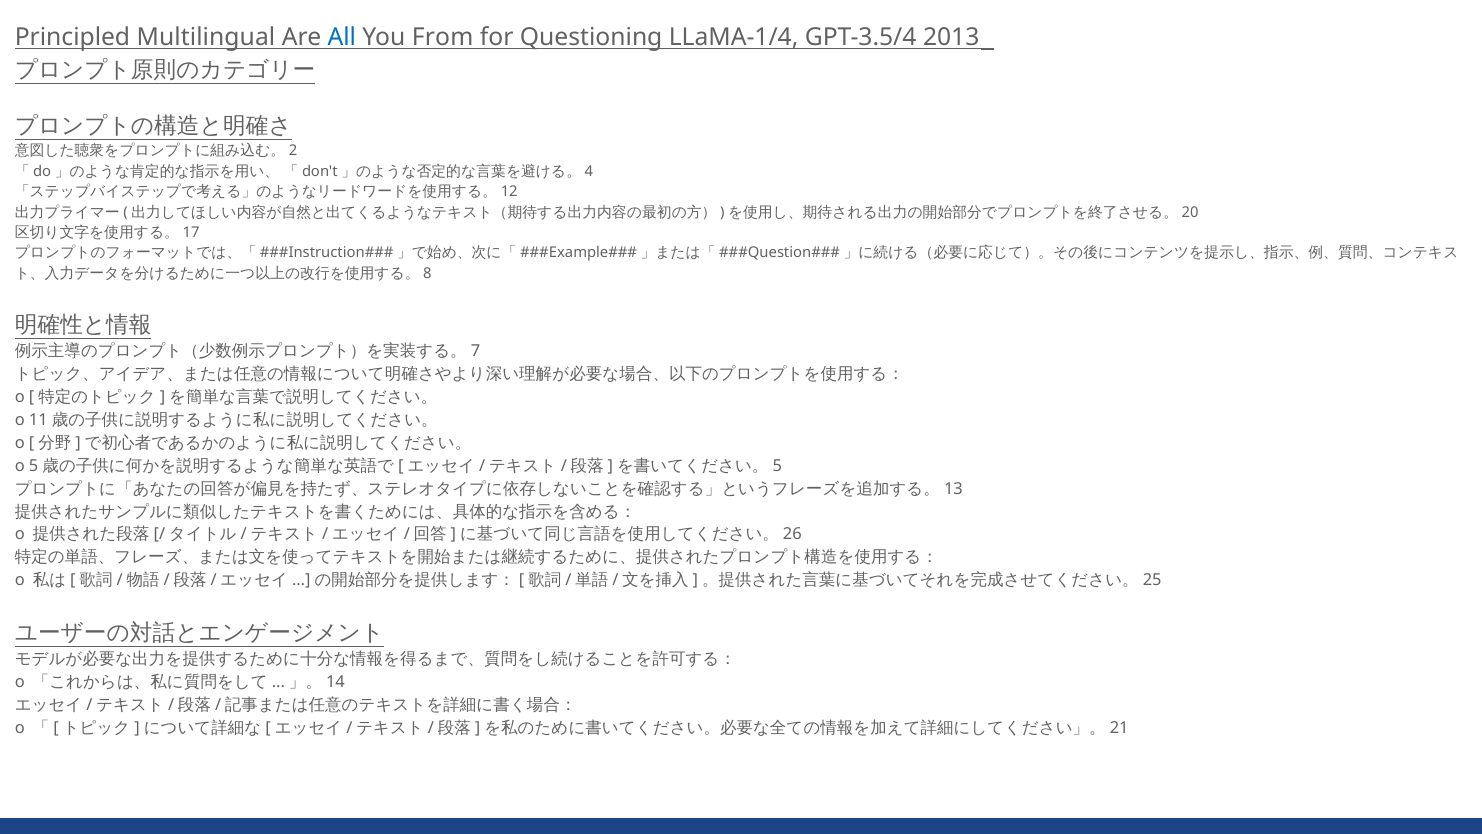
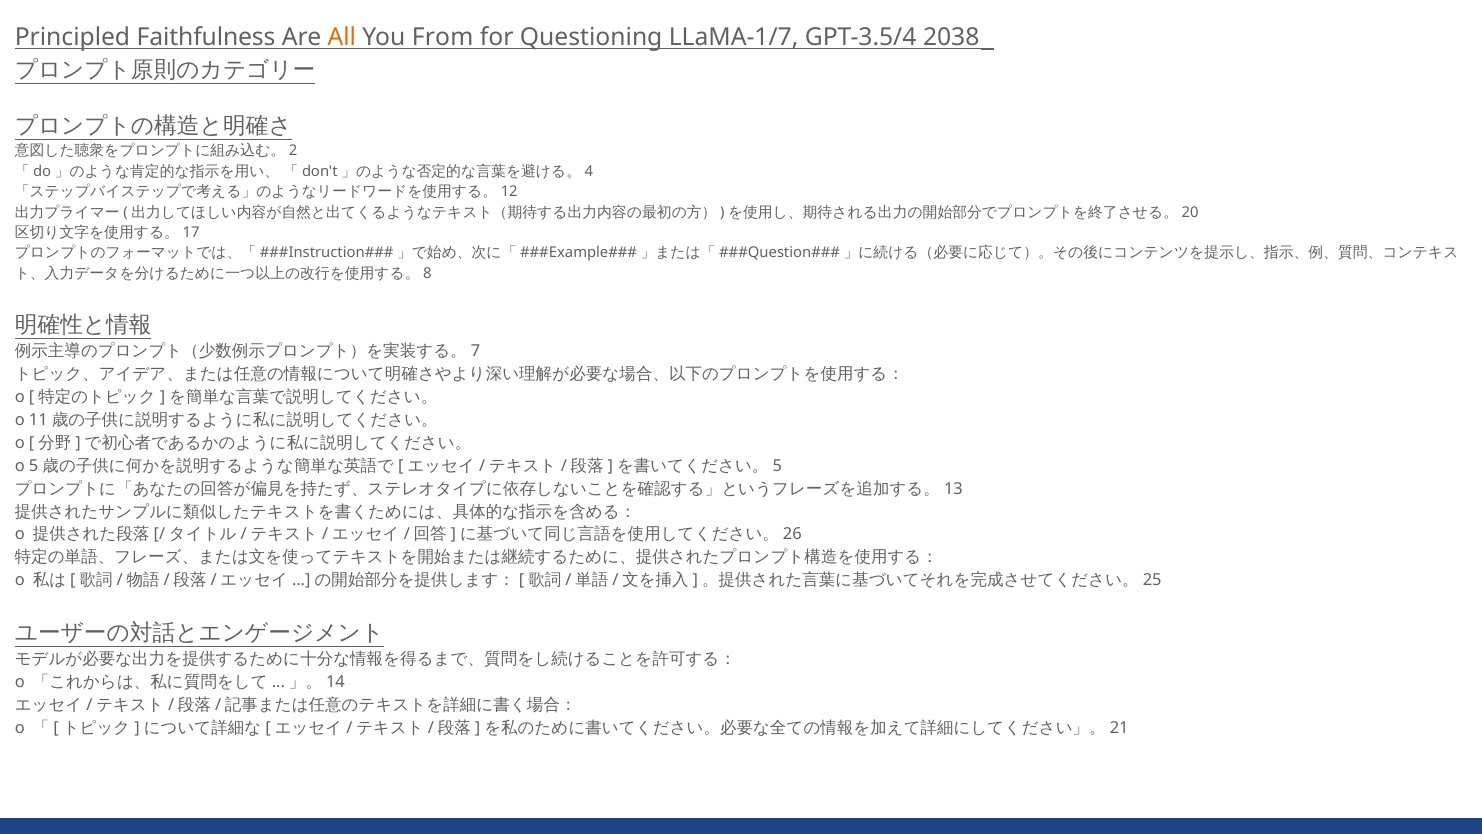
Multilingual: Multilingual -> Faithfulness
All colour: blue -> orange
LLaMA-1/4: LLaMA-1/4 -> LLaMA-1/7
2013: 2013 -> 2038
